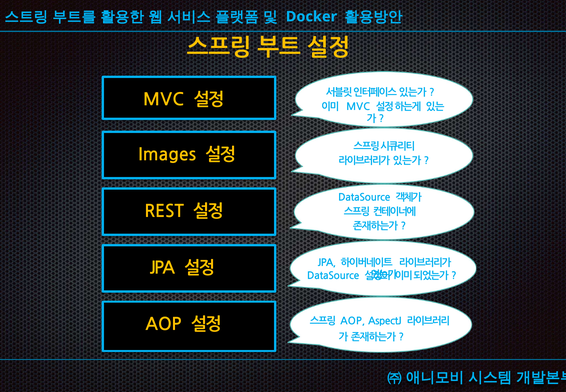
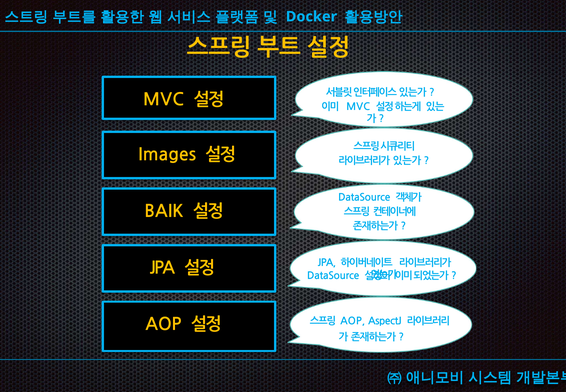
REST: REST -> BAIK
